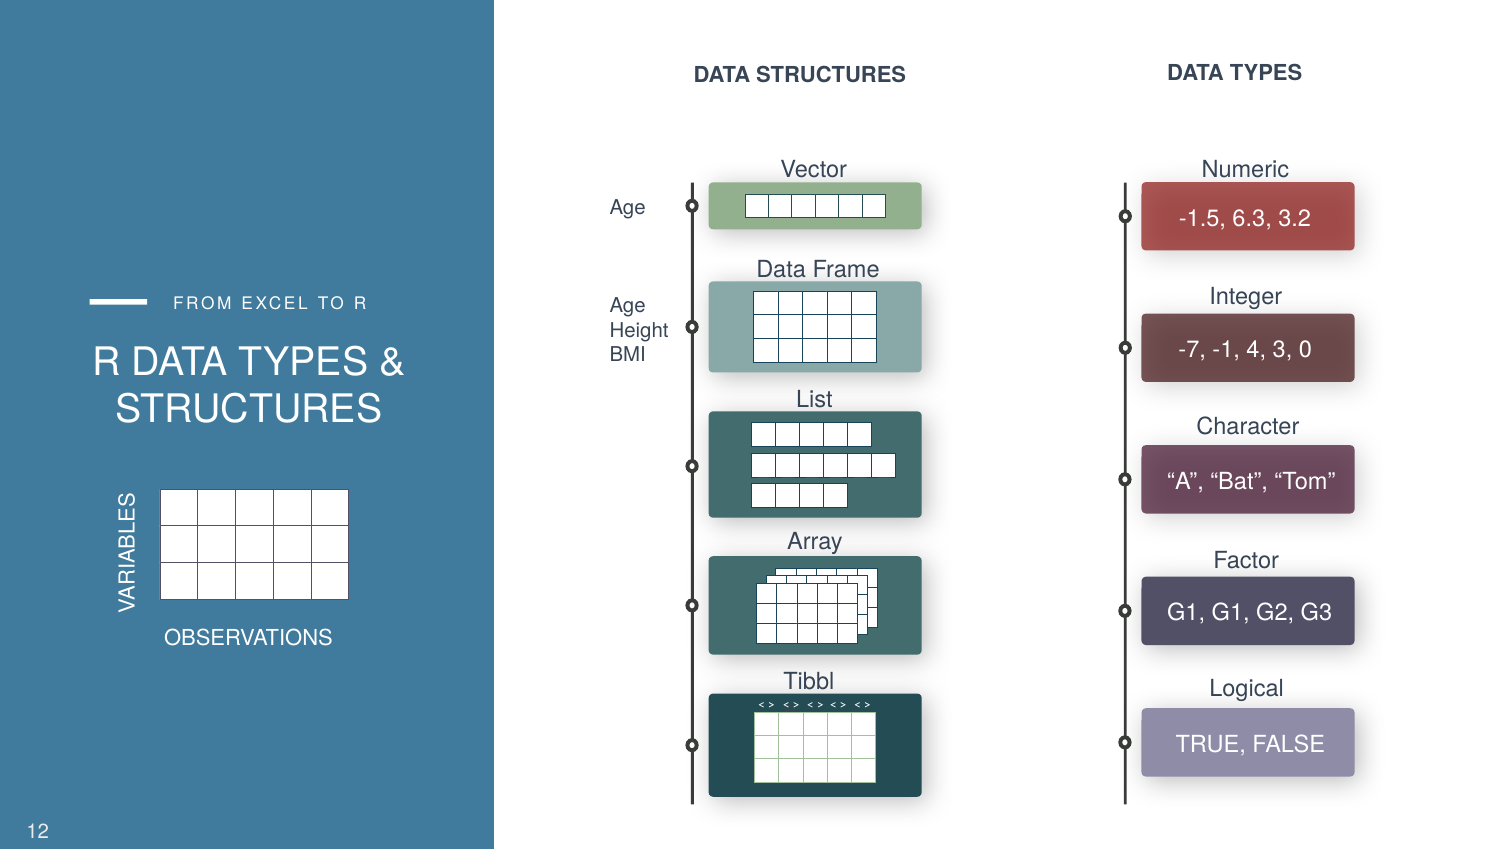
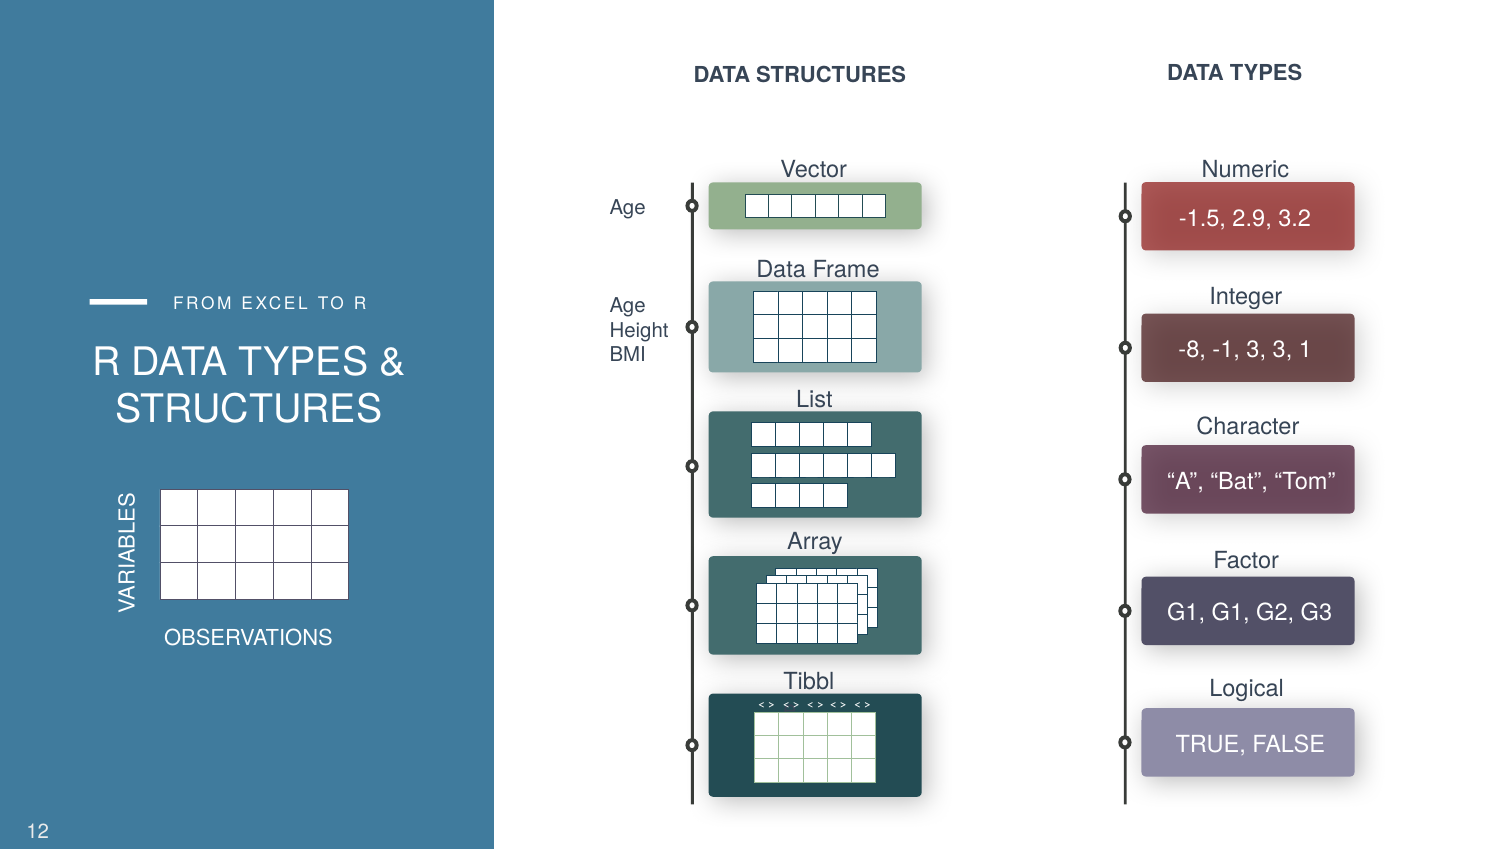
6.3: 6.3 -> 2.9
-7: -7 -> -8
-1 4: 4 -> 3
0: 0 -> 1
